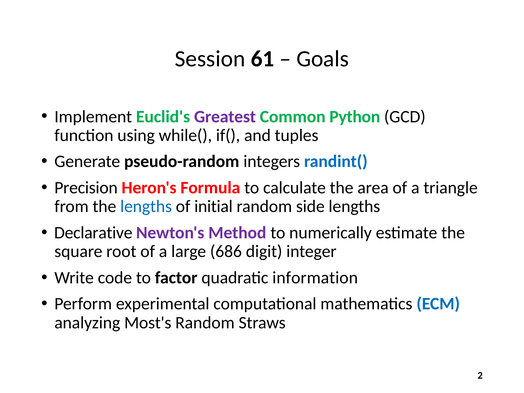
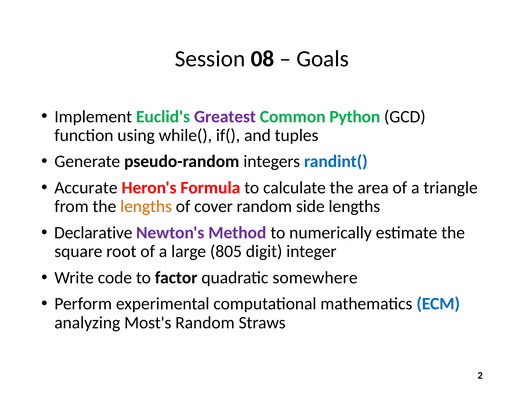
61: 61 -> 08
Precision: Precision -> Accurate
lengths at (146, 207) colour: blue -> orange
initial: initial -> cover
686: 686 -> 805
information: information -> somewhere
